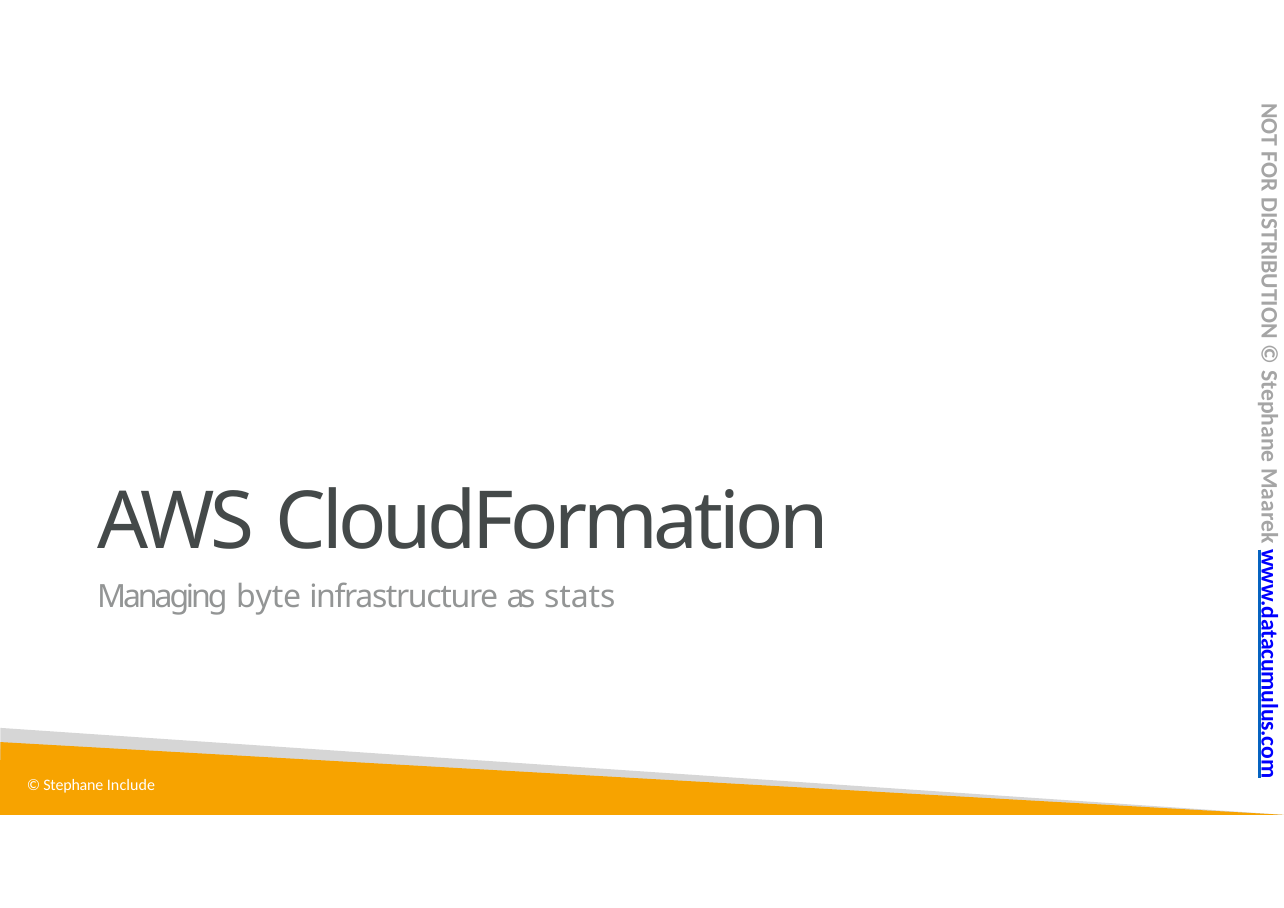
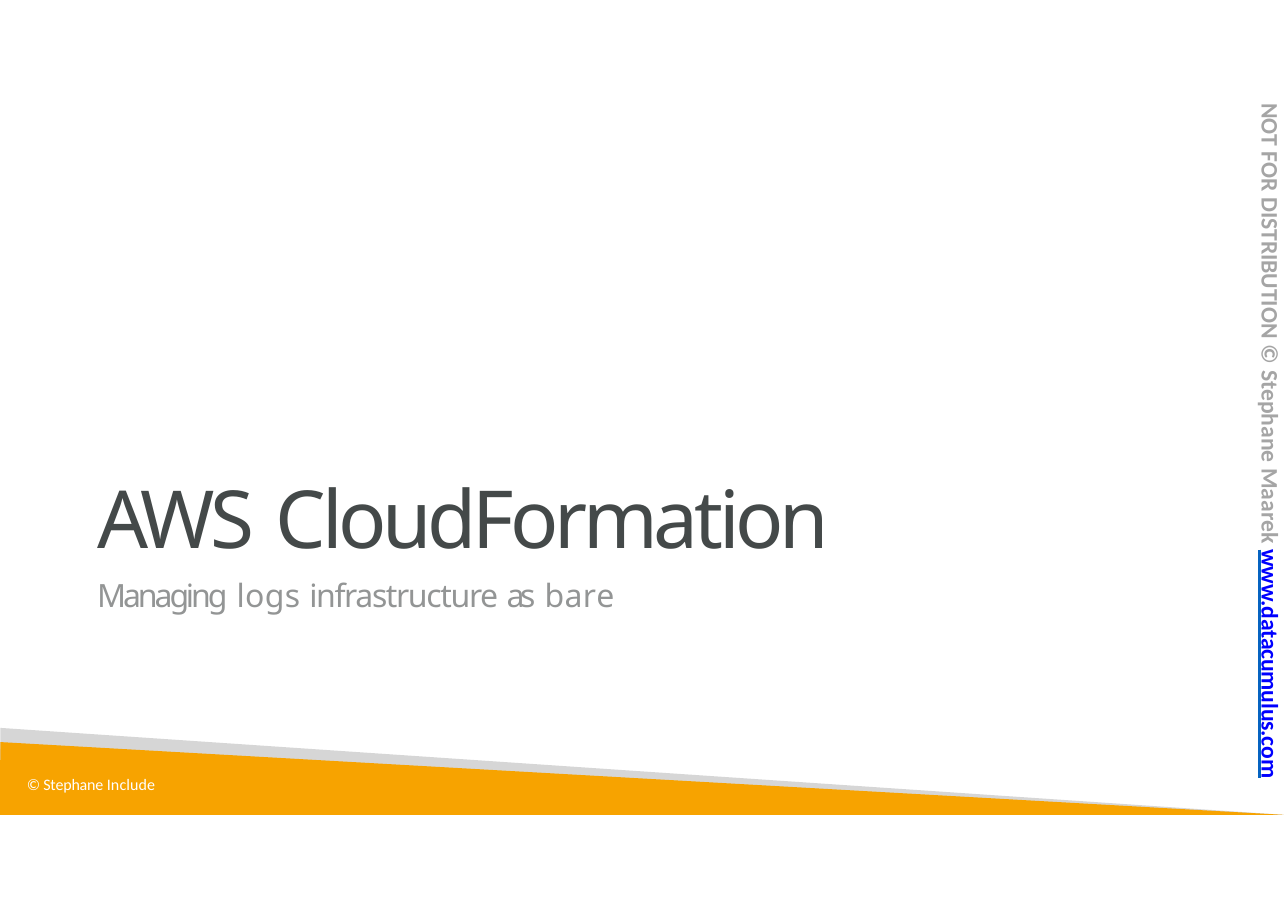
byte: byte -> logs
stats: stats -> bare
